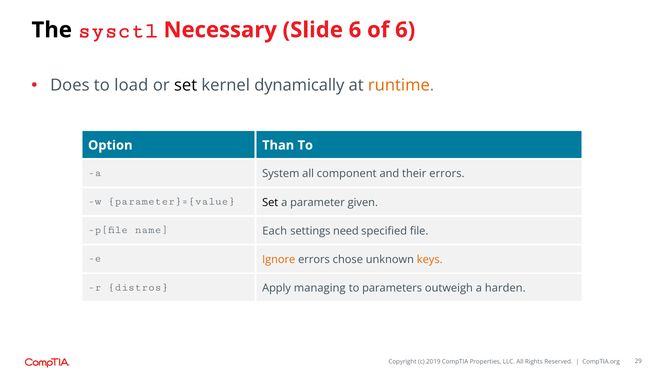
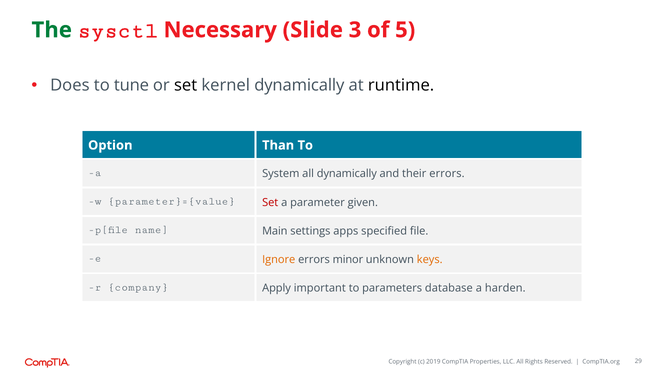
The colour: black -> green
Slide 6: 6 -> 3
of 6: 6 -> 5
load: load -> tune
runtime colour: orange -> black
all component: component -> dynamically
Set at (270, 203) colour: black -> red
Each: Each -> Main
need: need -> apps
chose: chose -> minor
distros: distros -> company
managing: managing -> important
outweigh: outweigh -> database
